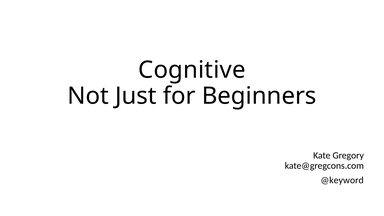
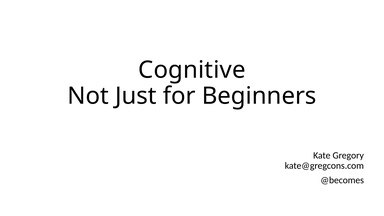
@keyword: @keyword -> @becomes
